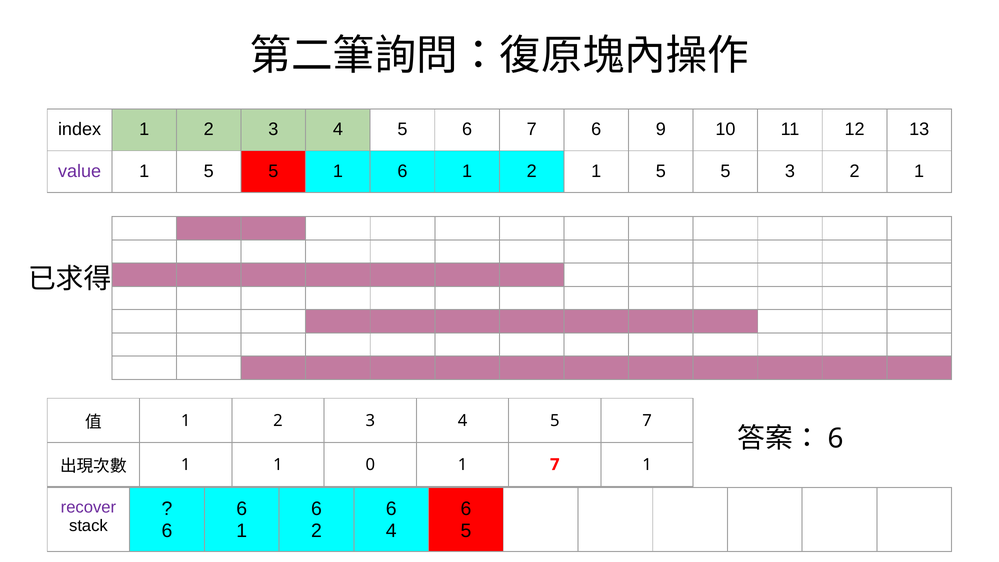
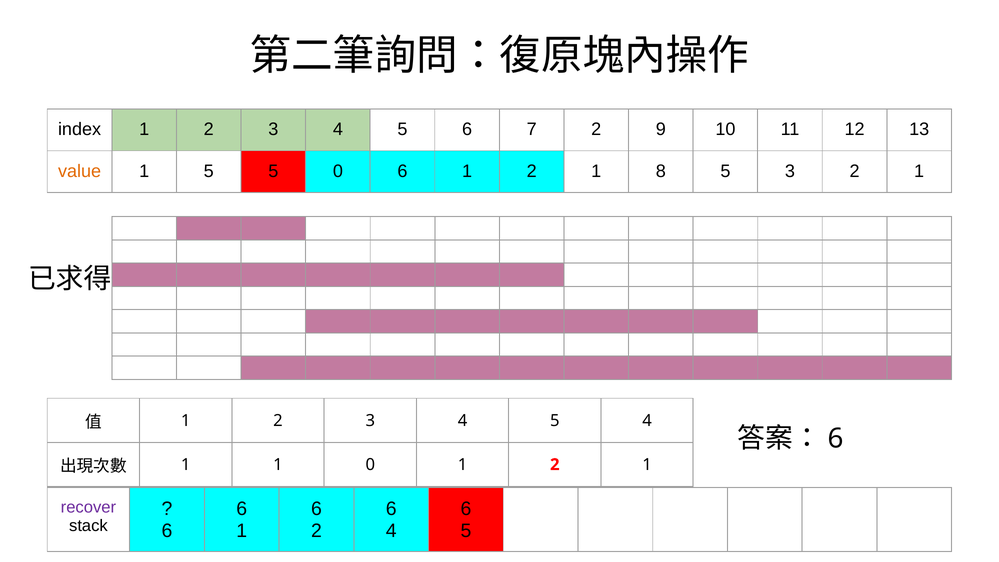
7 6: 6 -> 2
value colour: purple -> orange
5 1: 1 -> 0
2 1 5: 5 -> 8
5 7: 7 -> 4
0 1 7: 7 -> 2
